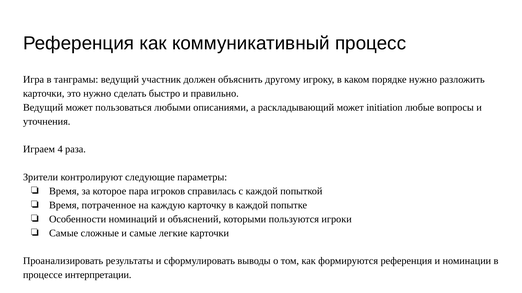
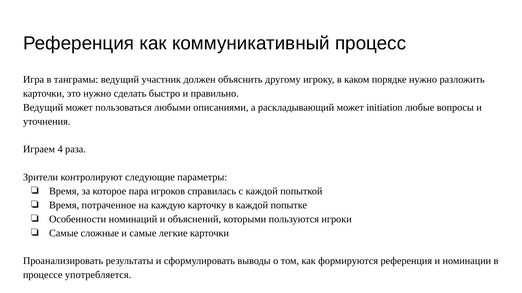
интерпретации: интерпретации -> употребляется
